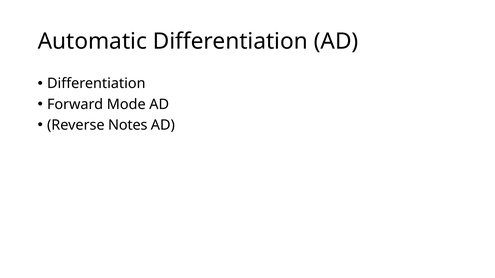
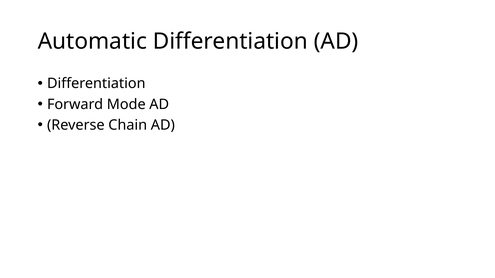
Notes: Notes -> Chain
